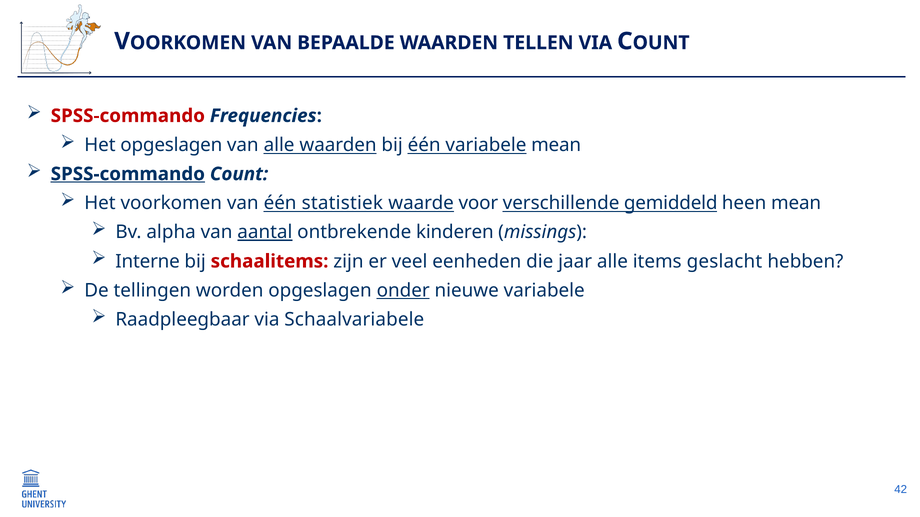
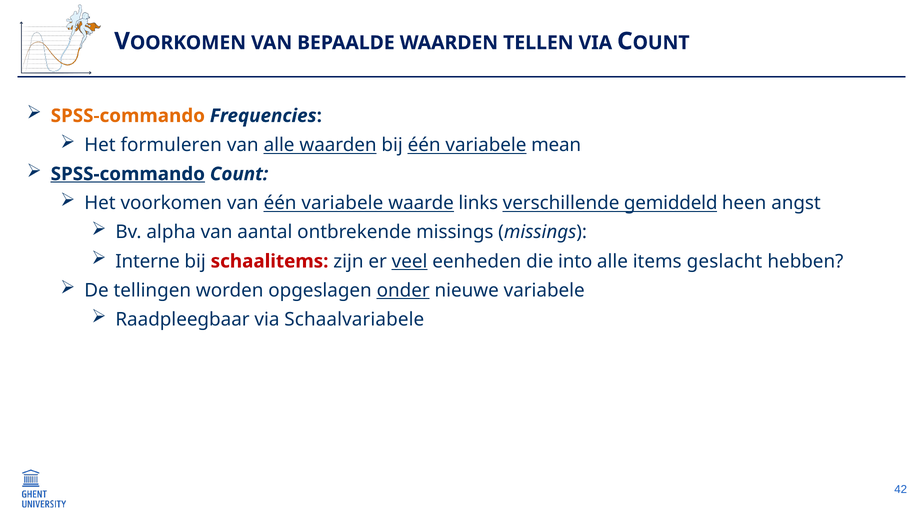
SPSS-commando at (128, 116) colour: red -> orange
Het opgeslagen: opgeslagen -> formuleren
van één statistiek: statistiek -> variabele
voor: voor -> links
heen mean: mean -> angst
aantal underline: present -> none
ontbrekende kinderen: kinderen -> missings
veel underline: none -> present
jaar: jaar -> into
